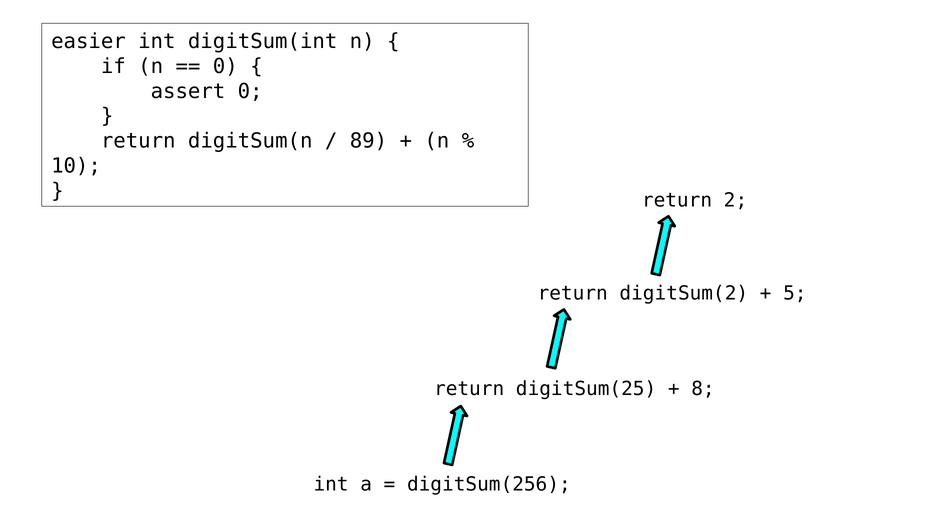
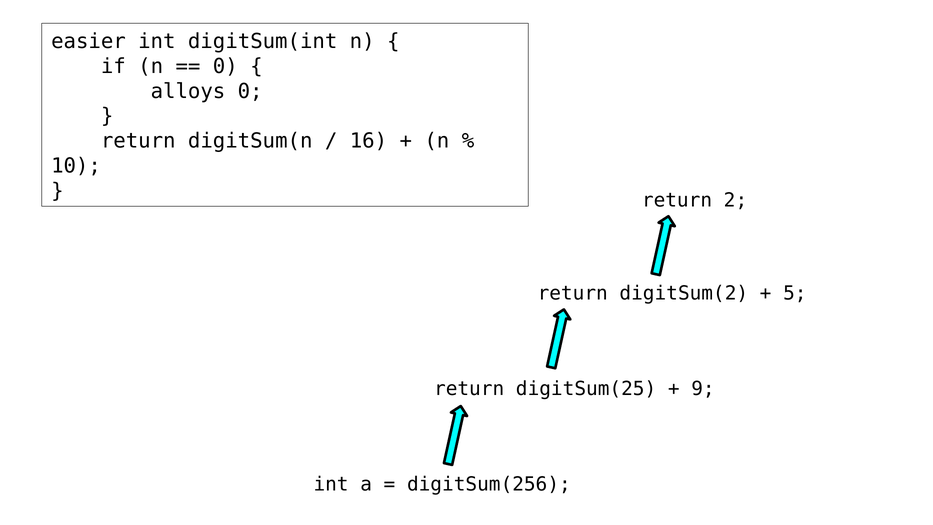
assert: assert -> alloys
89: 89 -> 16
8: 8 -> 9
